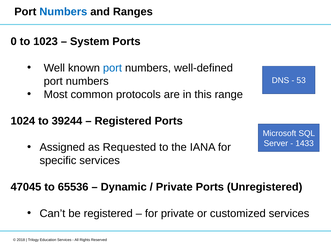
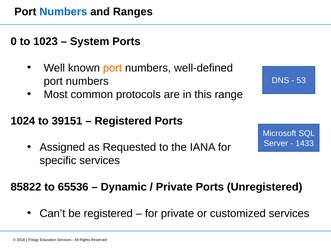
port at (112, 68) colour: blue -> orange
39244: 39244 -> 39151
47045: 47045 -> 85822
